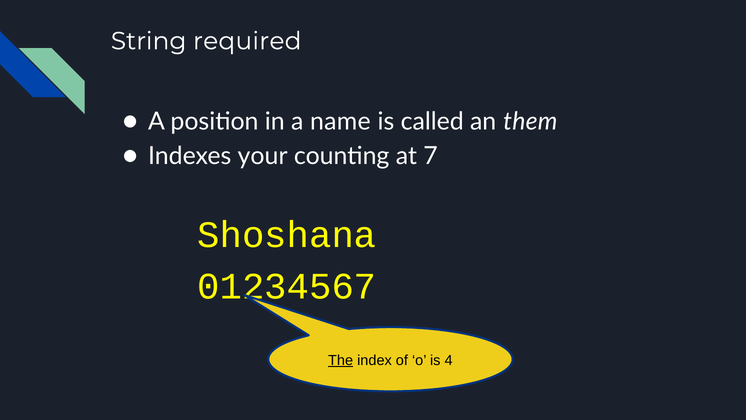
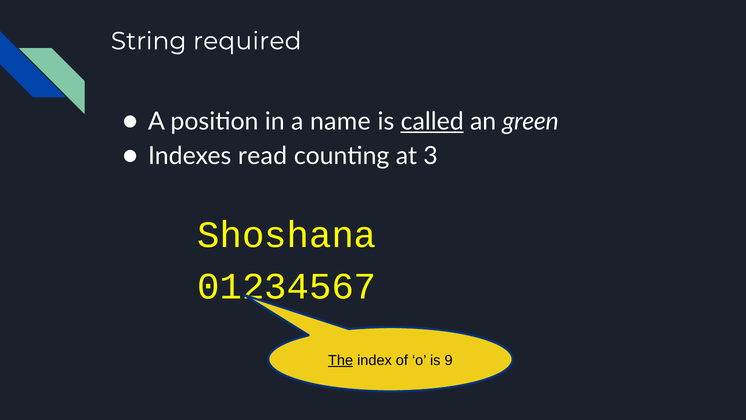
called underline: none -> present
them: them -> green
your: your -> read
7: 7 -> 3
4: 4 -> 9
